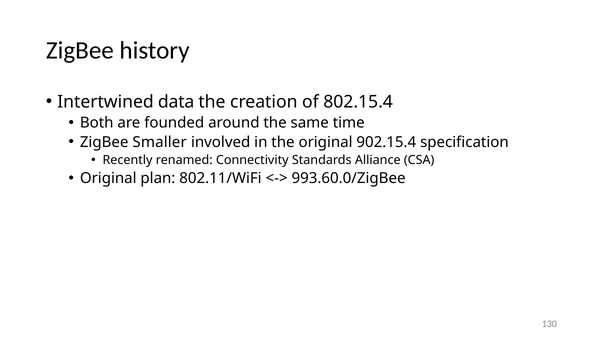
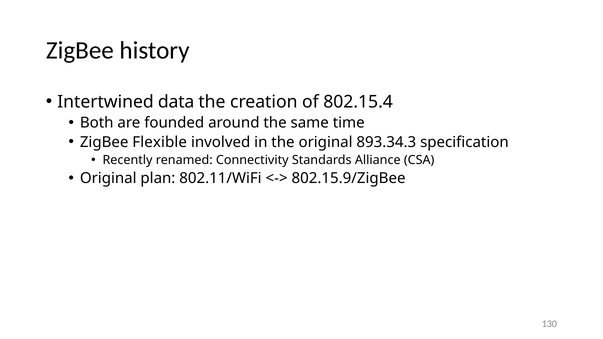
Smaller: Smaller -> Flexible
902.15.4: 902.15.4 -> 893.34.3
993.60.0/ZigBee: 993.60.0/ZigBee -> 802.15.9/ZigBee
